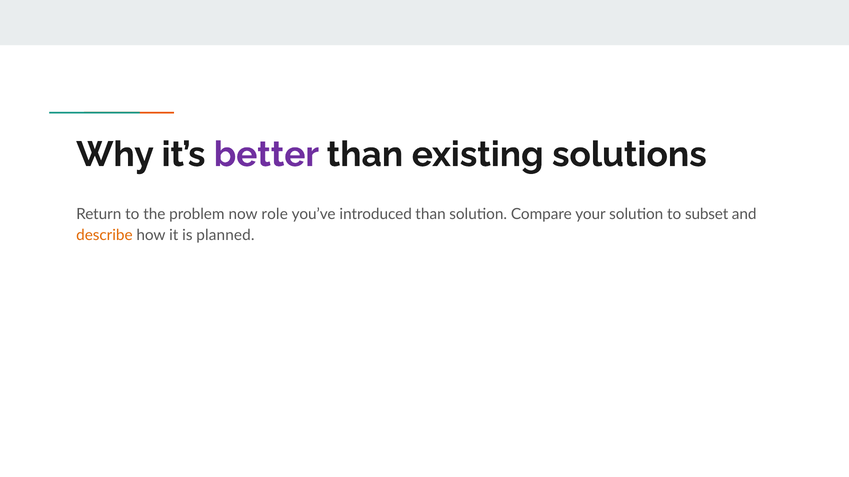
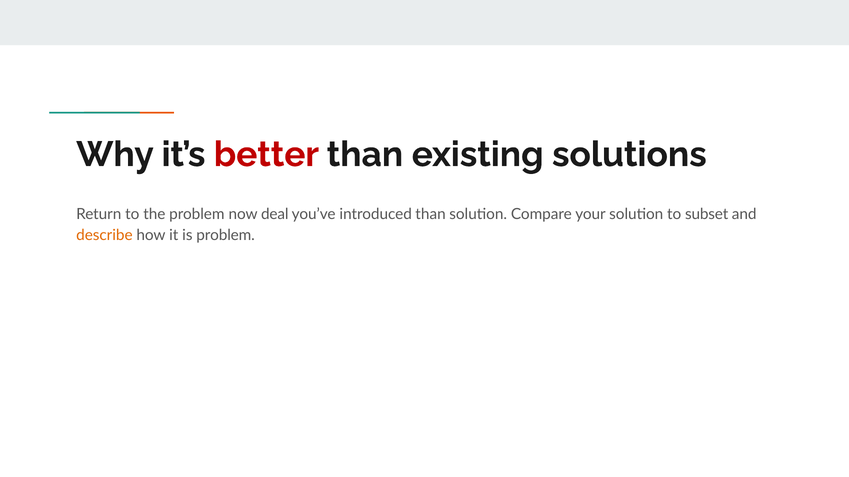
better colour: purple -> red
role: role -> deal
is planned: planned -> problem
